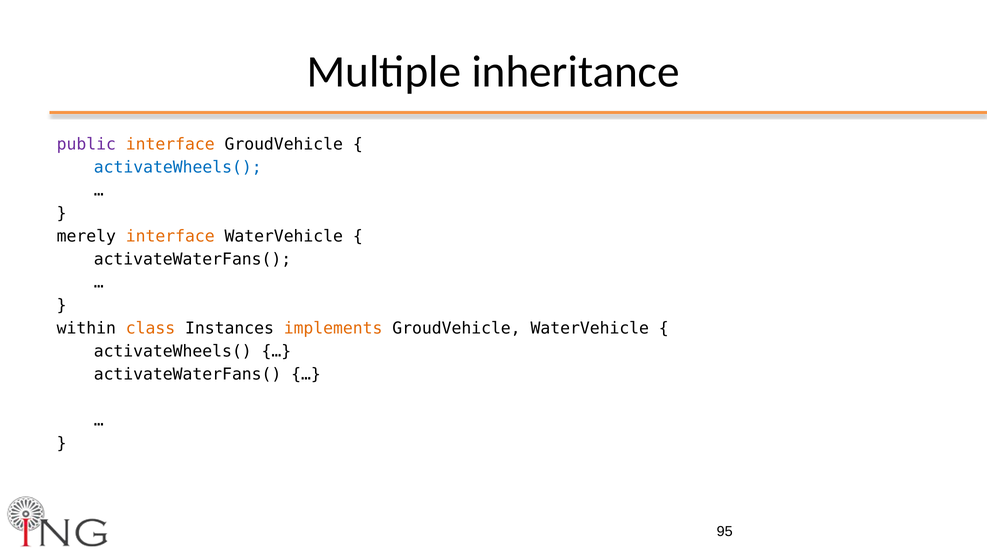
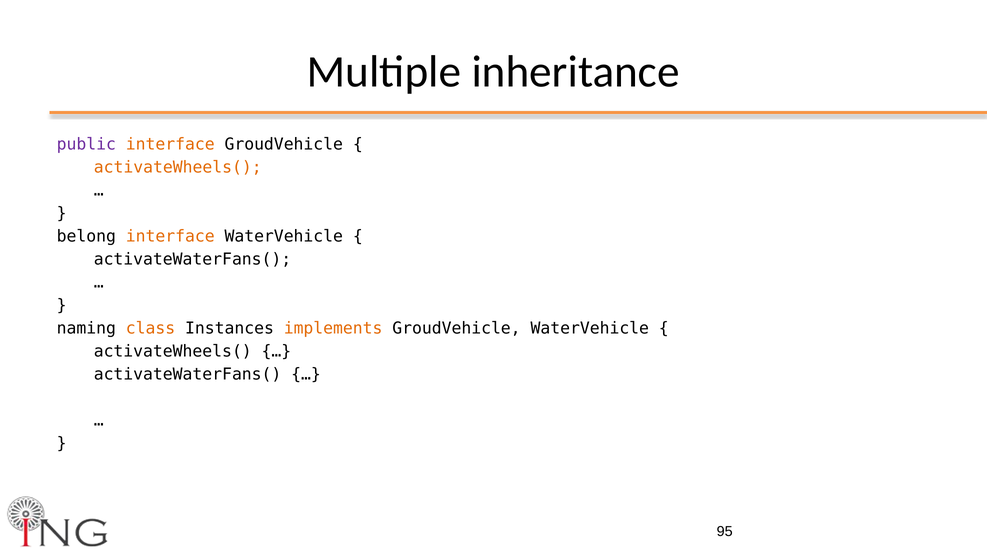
activateWheels( at (178, 167) colour: blue -> orange
merely: merely -> belong
within: within -> naming
